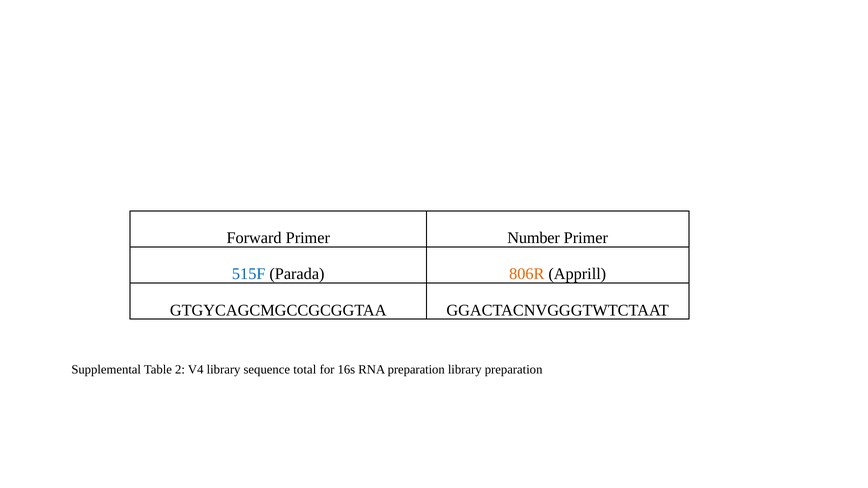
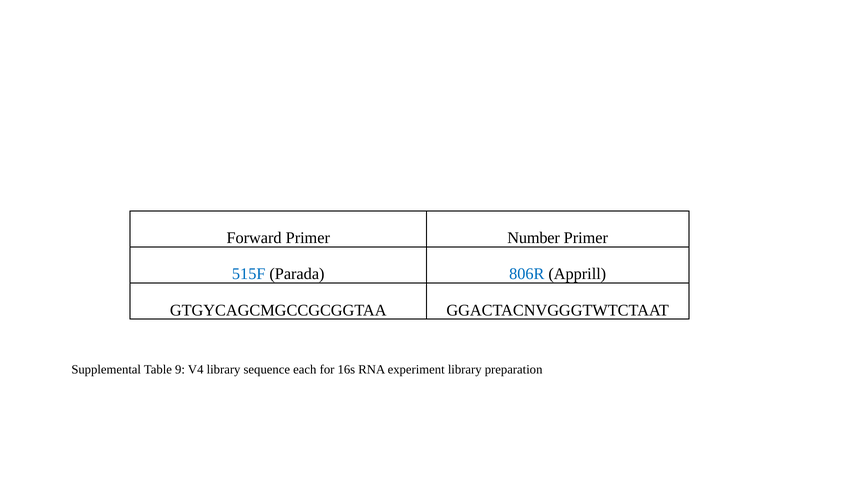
806R colour: orange -> blue
2: 2 -> 9
total: total -> each
RNA preparation: preparation -> experiment
